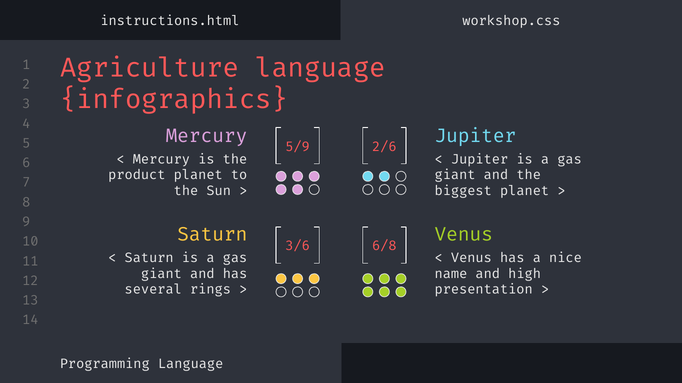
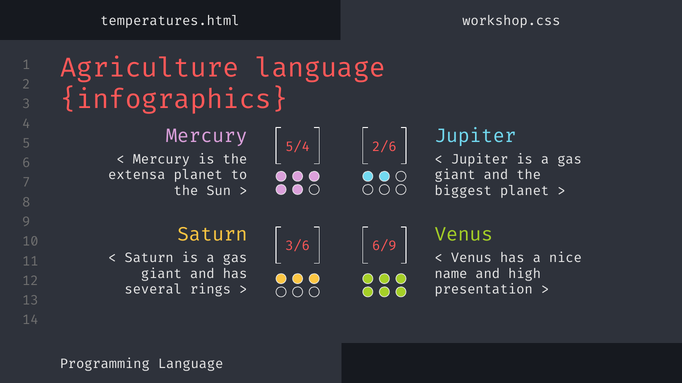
instructions.html: instructions.html -> temperatures.html
5/9: 5/9 -> 5/4
product: product -> extensa
6/8: 6/8 -> 6/9
